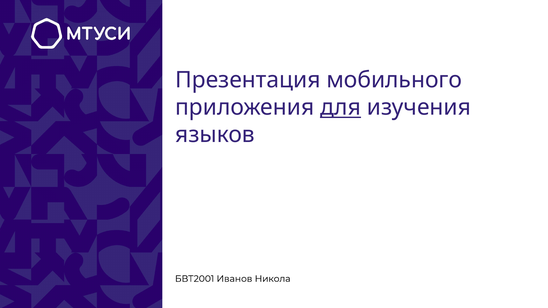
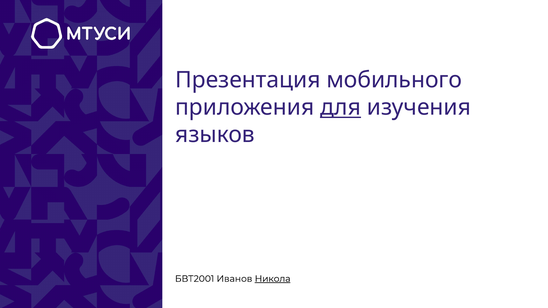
Никола underline: none -> present
